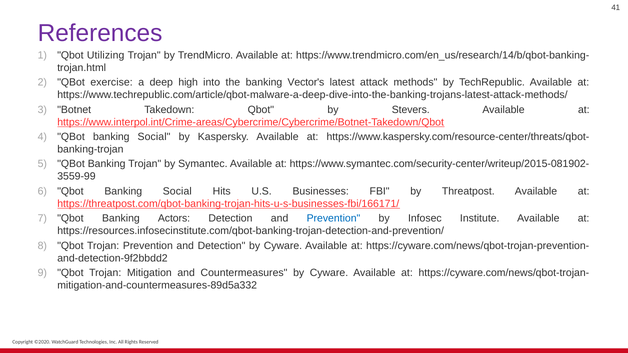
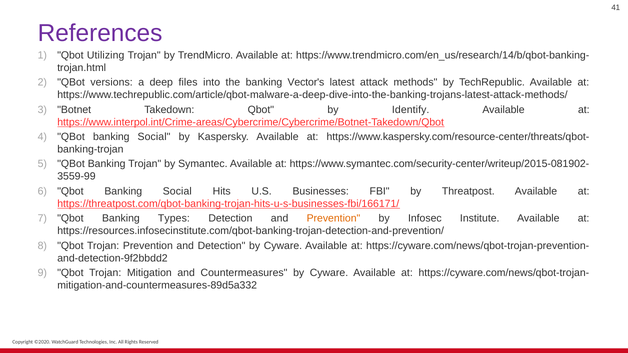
exercise: exercise -> versions
high: high -> files
Stevers: Stevers -> Identify
Actors: Actors -> Types
Prevention at (333, 219) colour: blue -> orange
